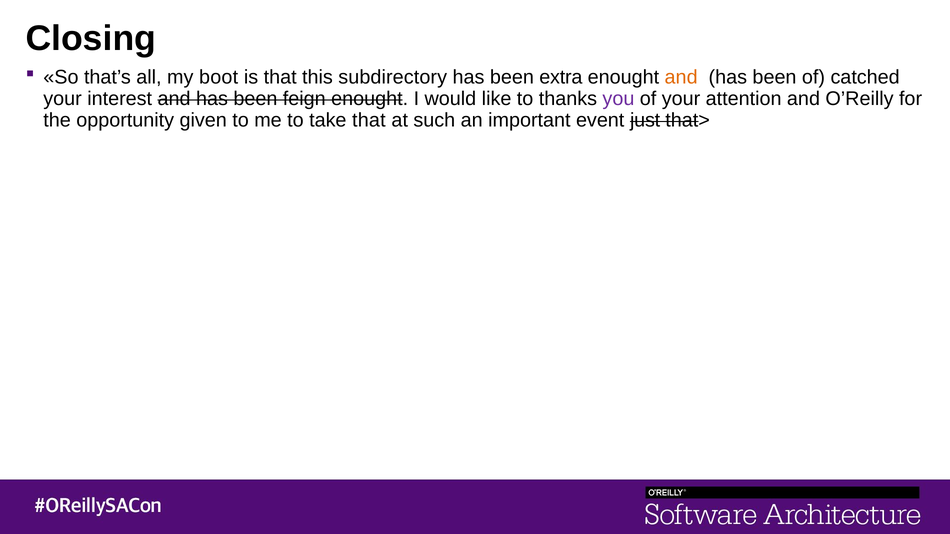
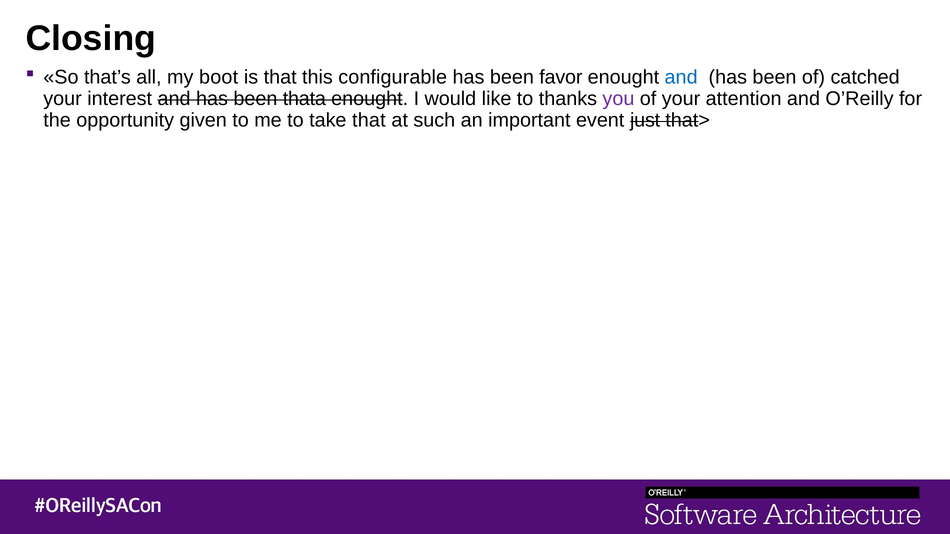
subdirectory: subdirectory -> configurable
extra: extra -> favor
and at (681, 77) colour: orange -> blue
feign: feign -> thata
